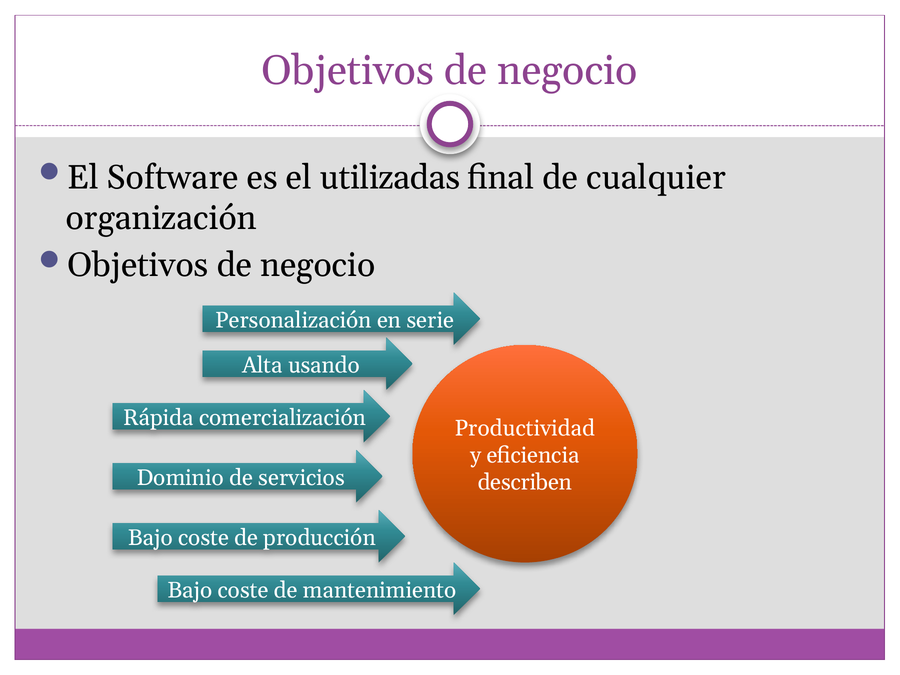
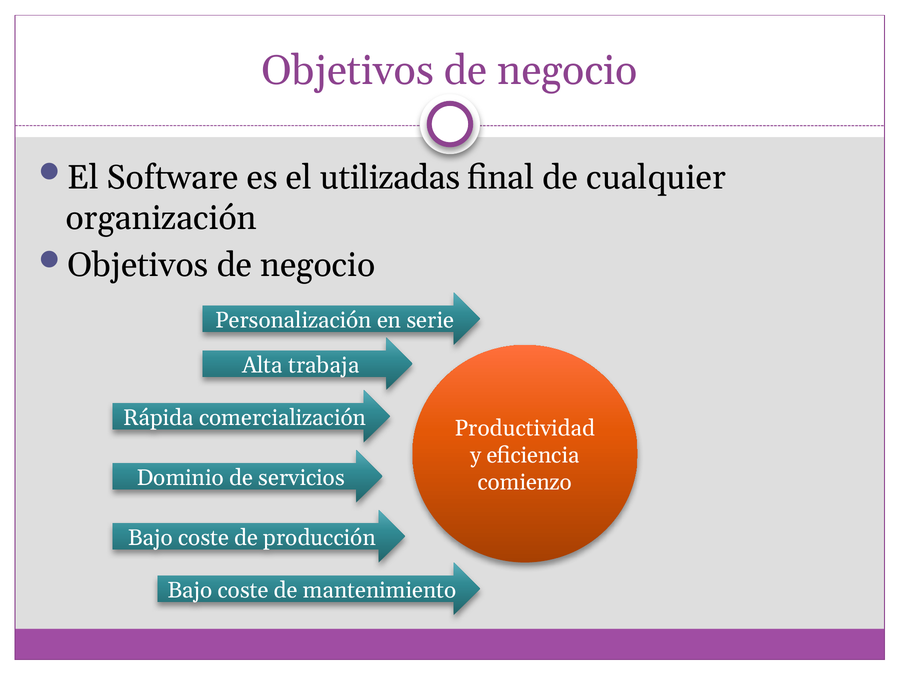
usando: usando -> trabaja
describen: describen -> comienzo
